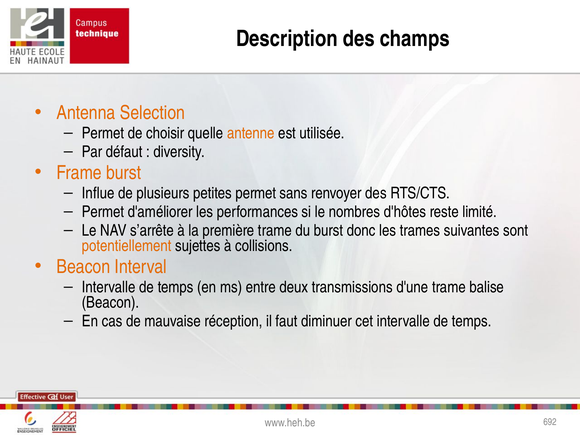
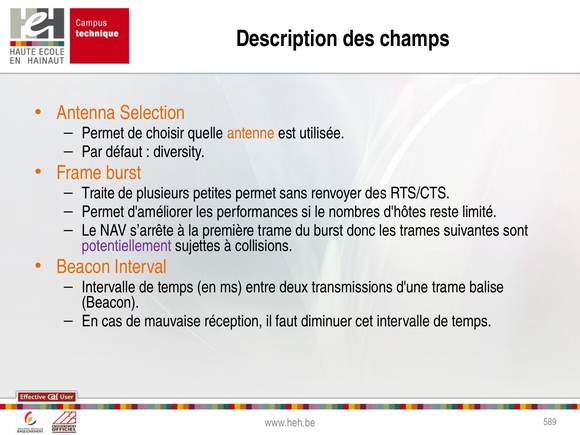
Influe: Influe -> Traite
potentiellement colour: orange -> purple
692: 692 -> 589
